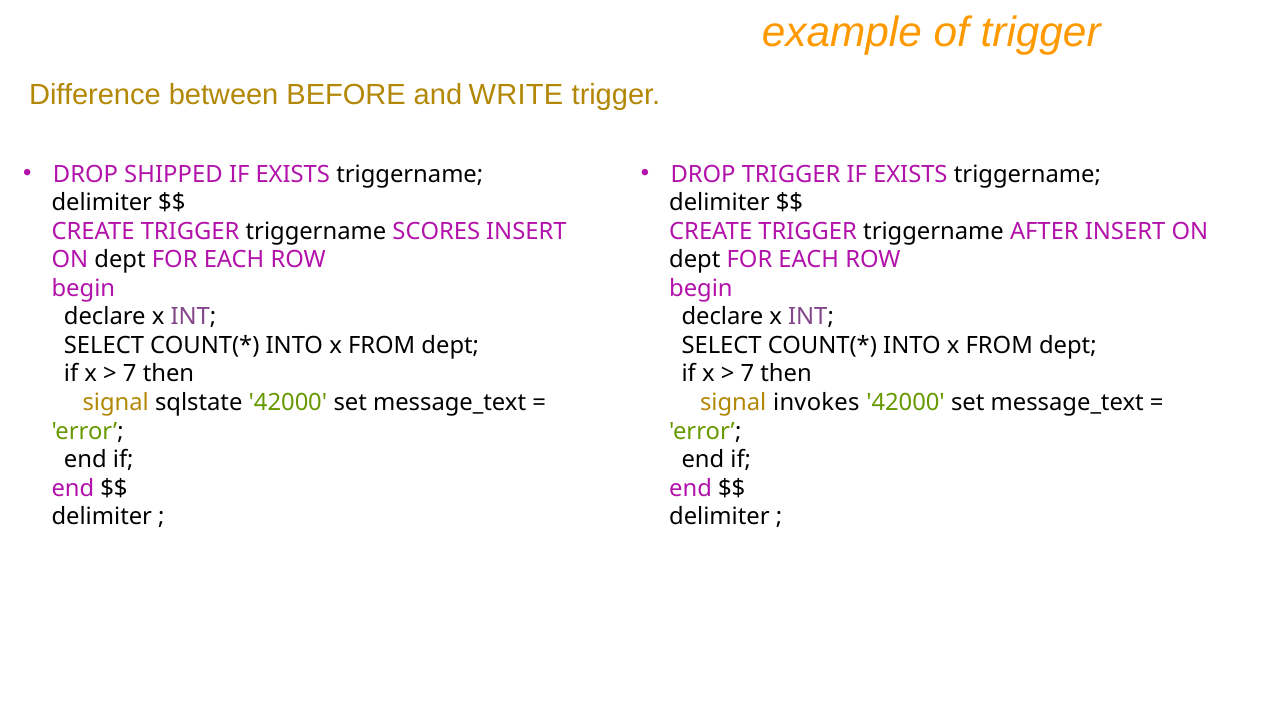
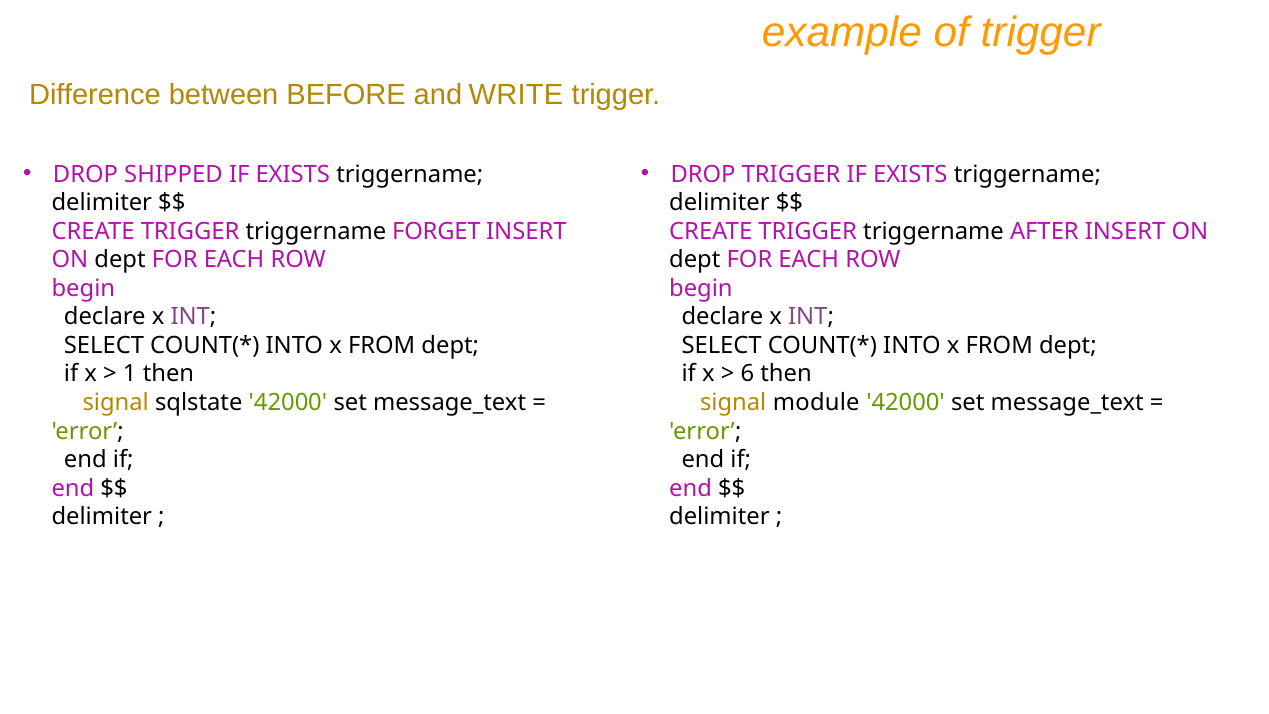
SCORES: SCORES -> FORGET
7 at (130, 374): 7 -> 1
7 at (747, 374): 7 -> 6
invokes: invokes -> module
